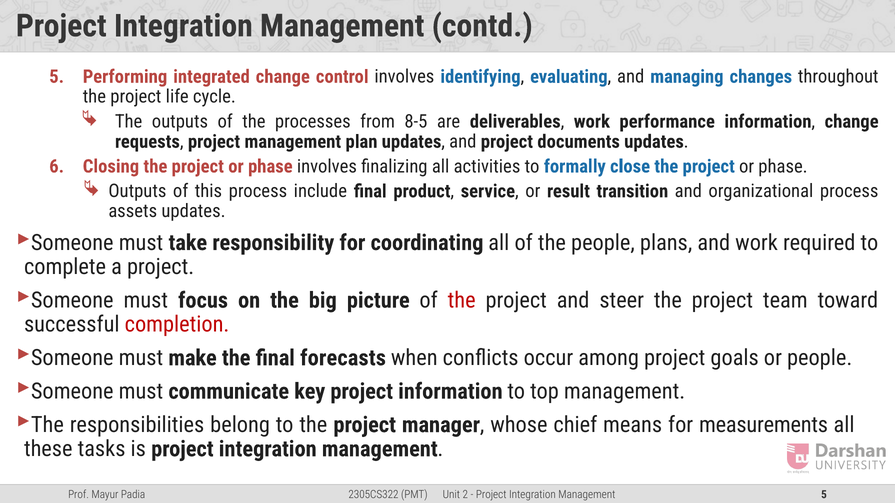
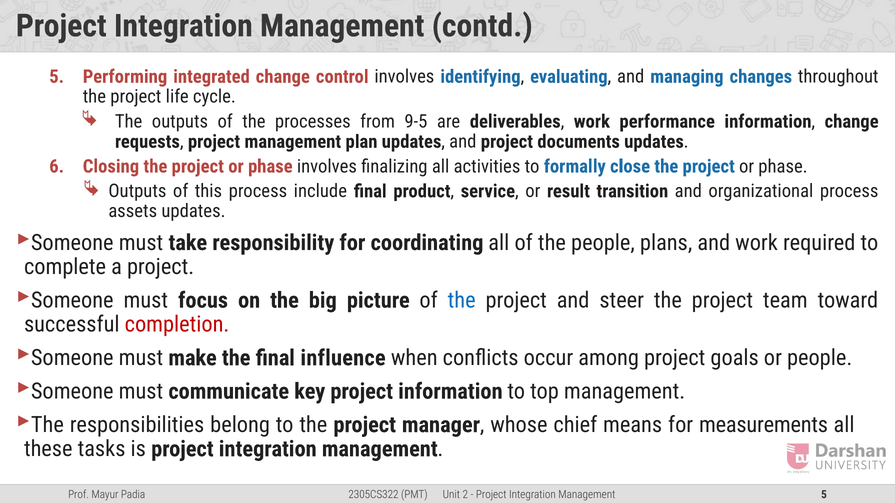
8-5: 8-5 -> 9-5
the at (462, 301) colour: red -> blue
forecasts: forecasts -> influence
